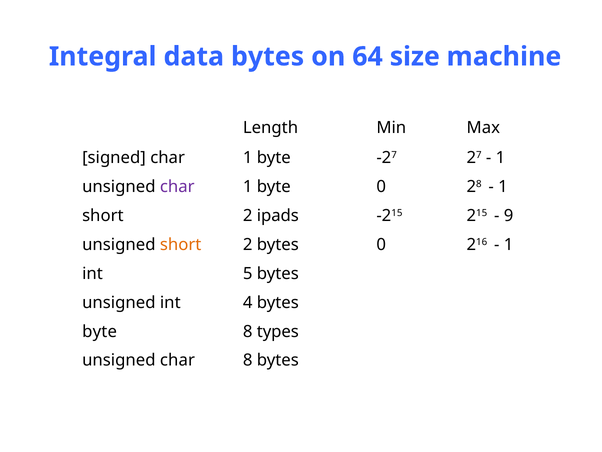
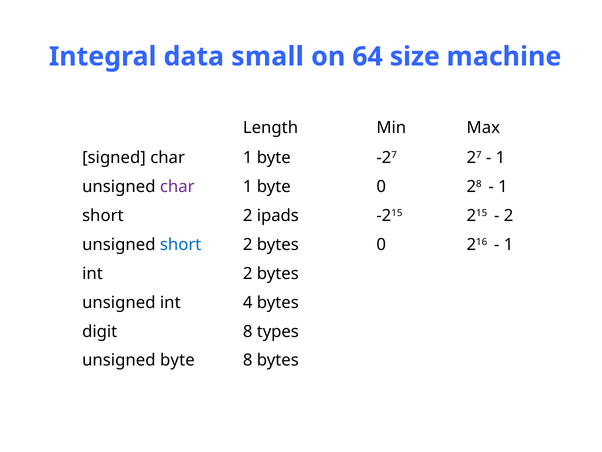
data bytes: bytes -> small
9 at (509, 215): 9 -> 2
short at (181, 244) colour: orange -> blue
int 5: 5 -> 2
byte at (100, 331): byte -> digit
char at (177, 360): char -> byte
